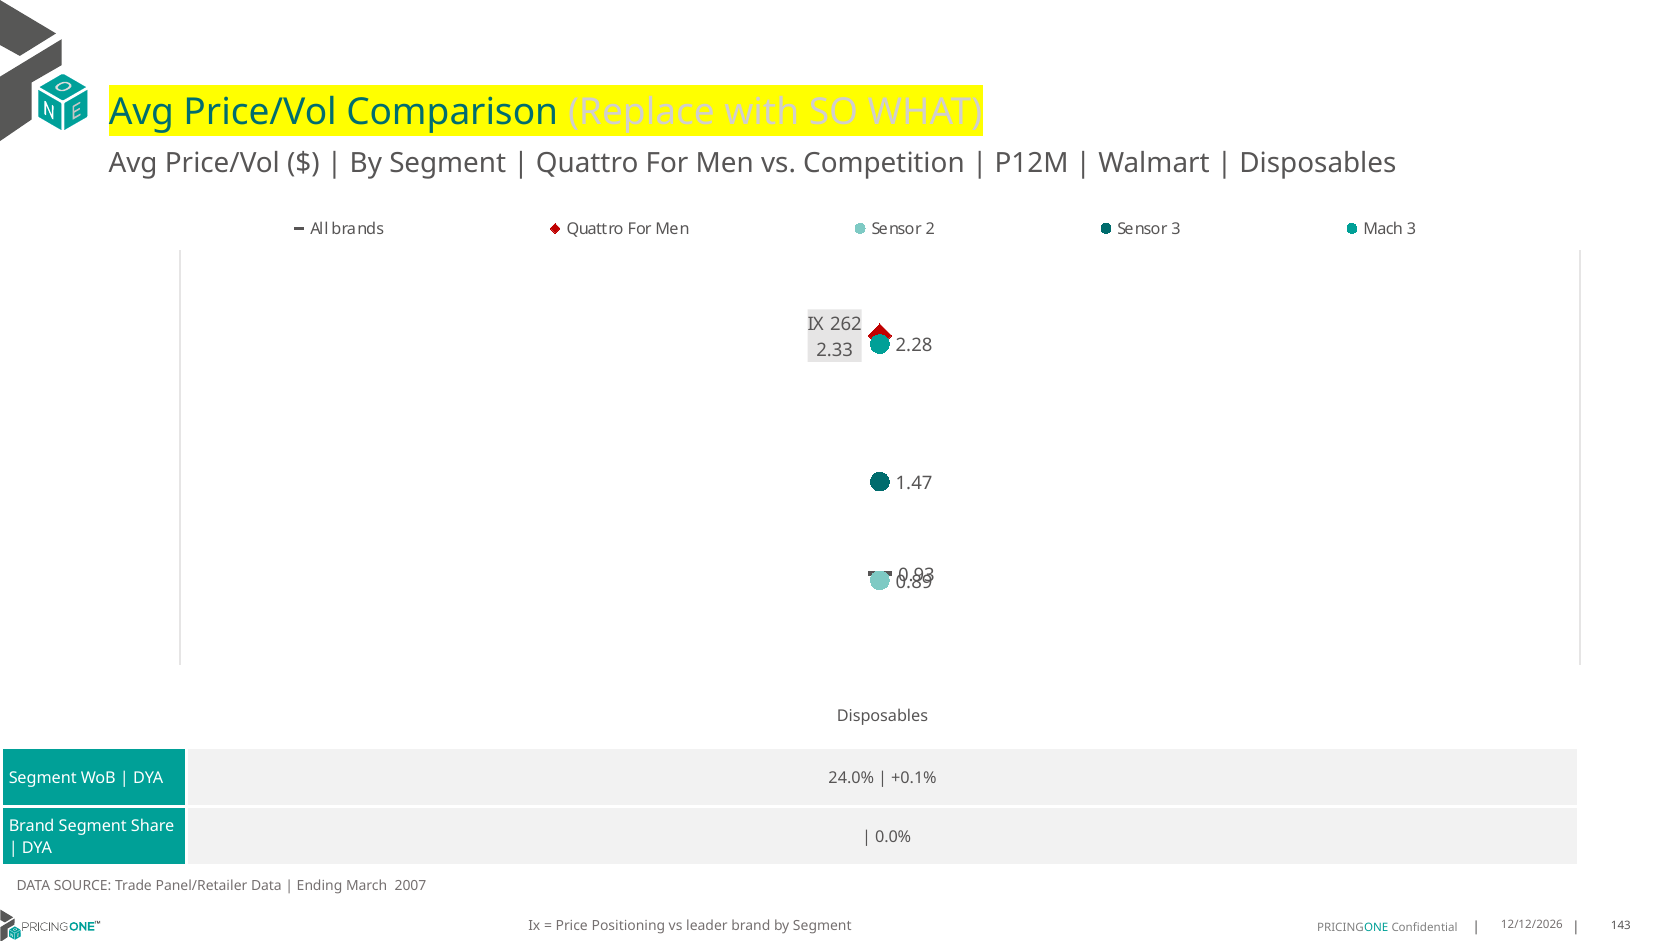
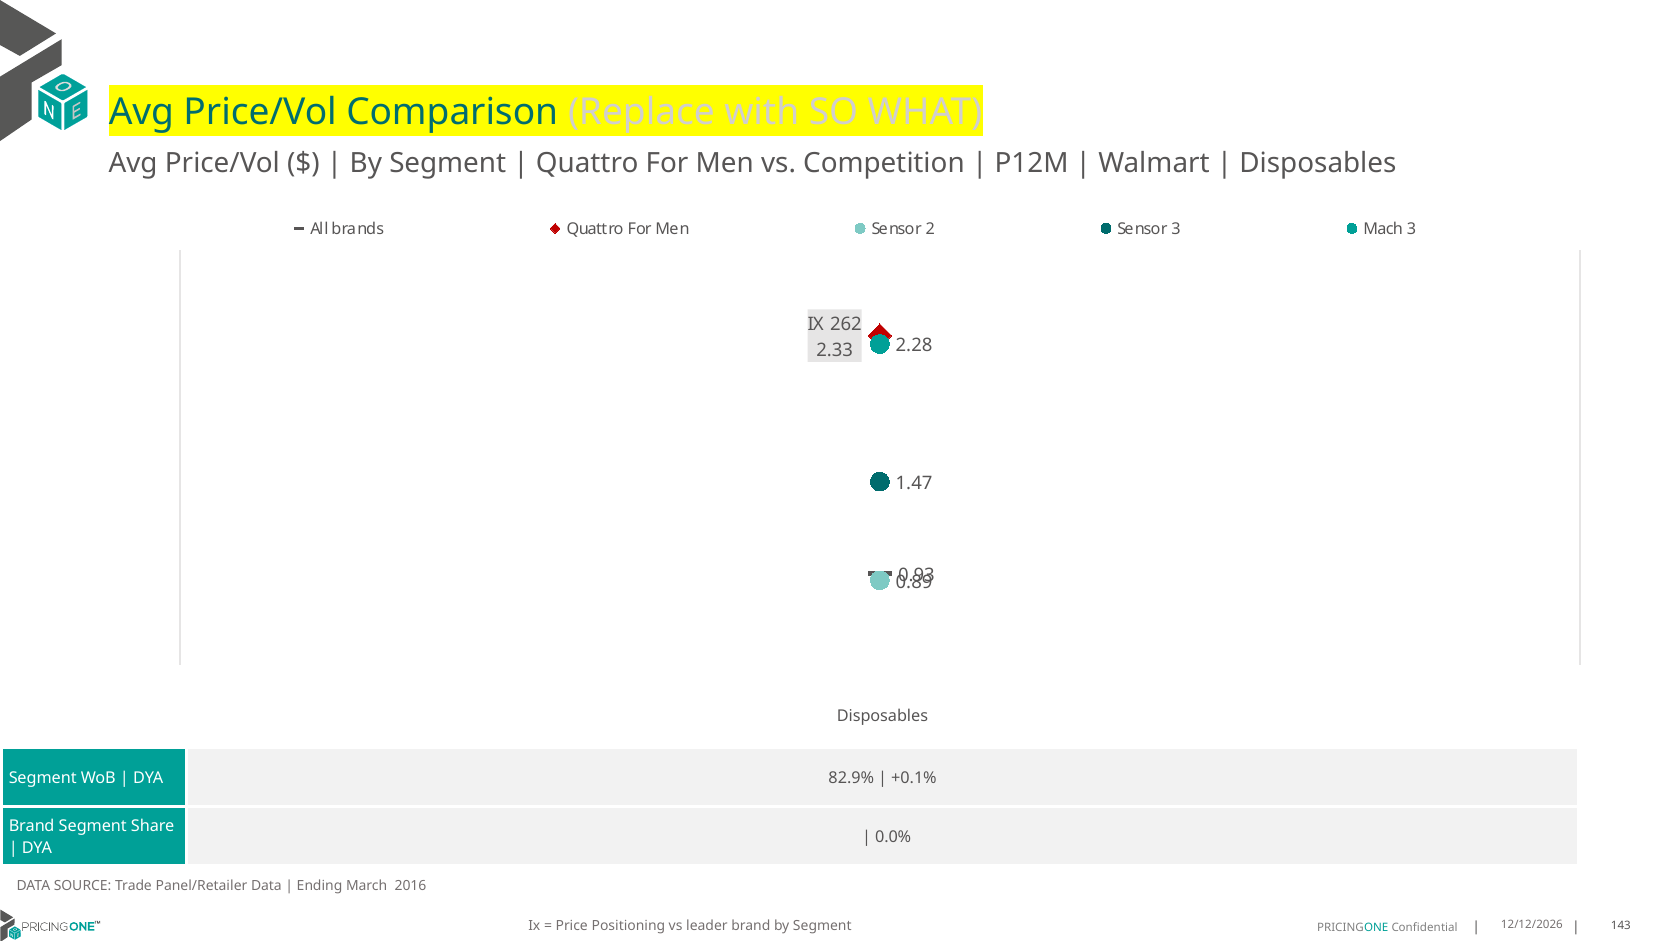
24.0%: 24.0% -> 82.9%
2007: 2007 -> 2016
